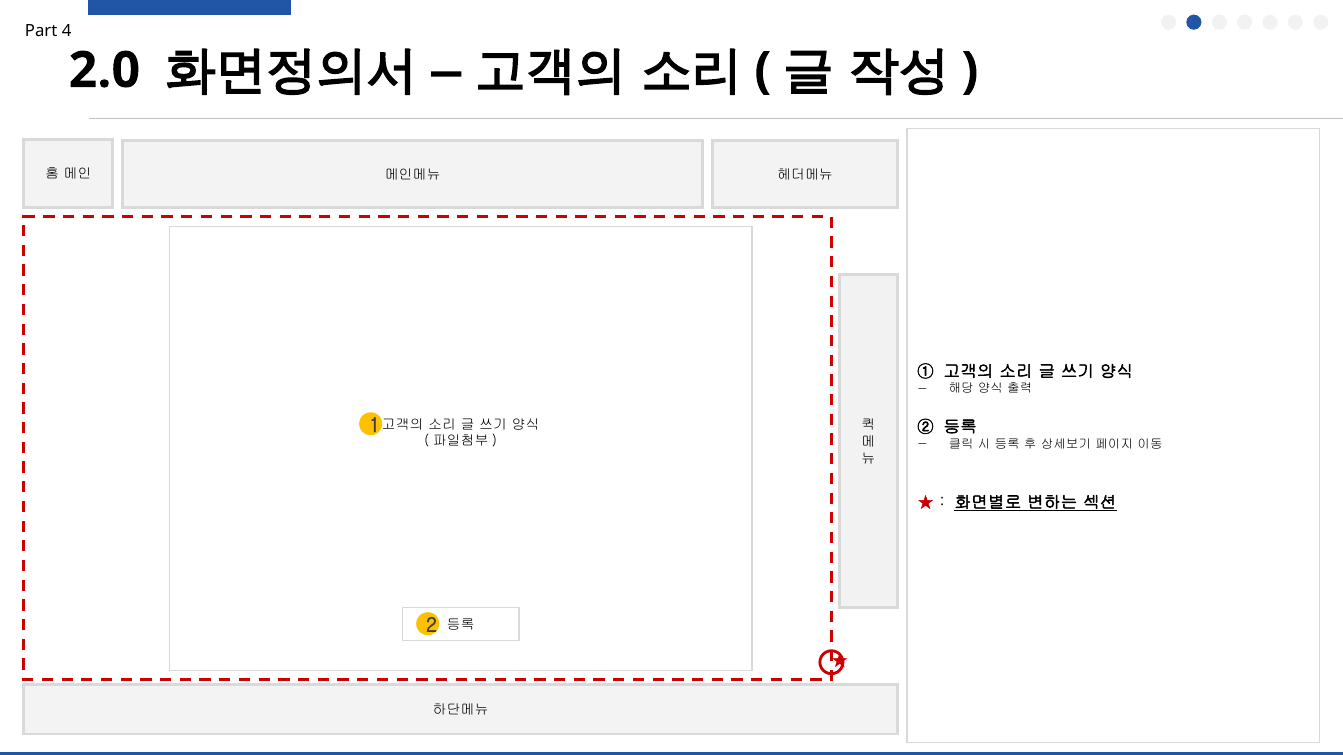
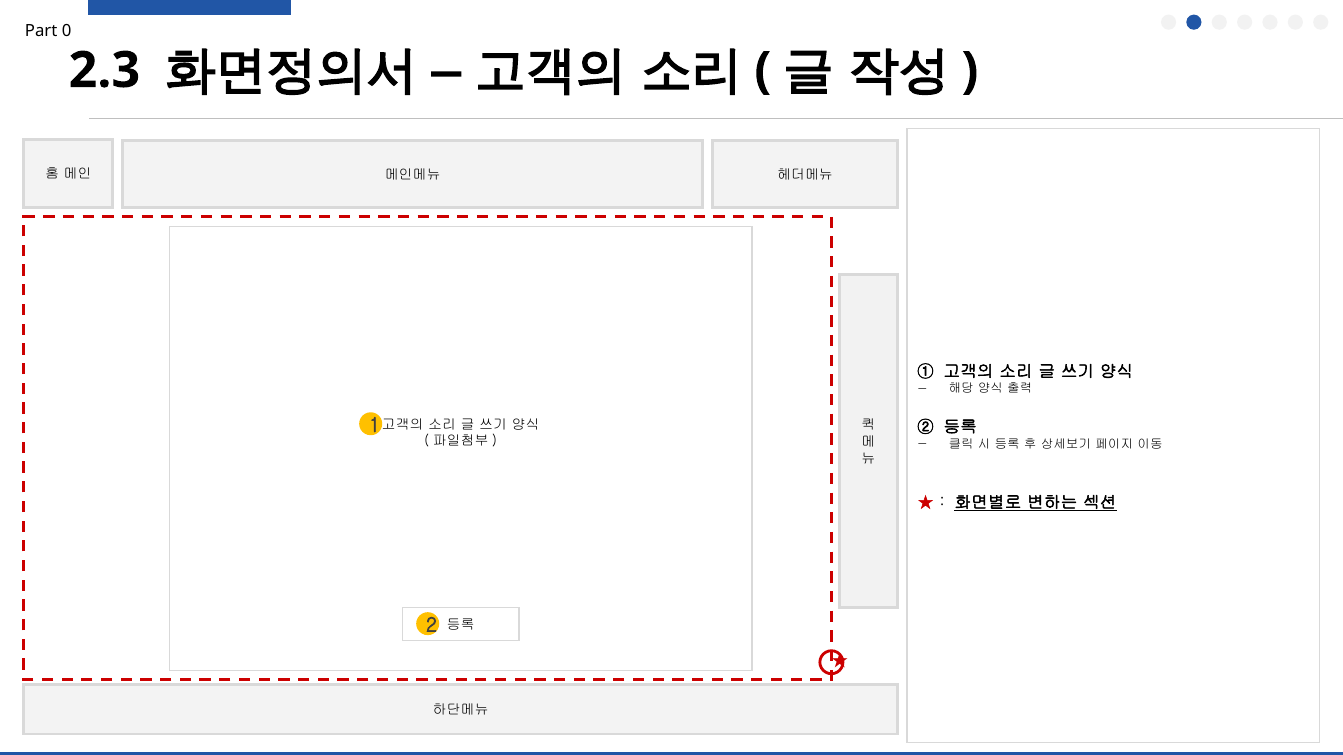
4: 4 -> 0
2.0: 2.0 -> 2.3
